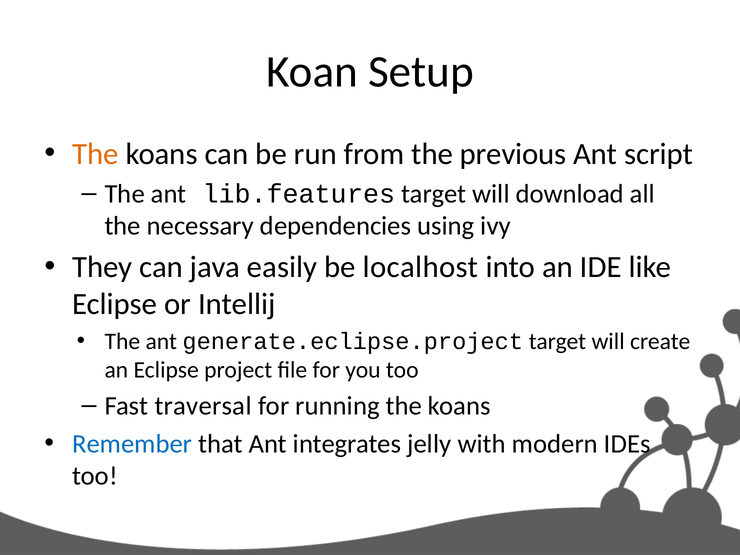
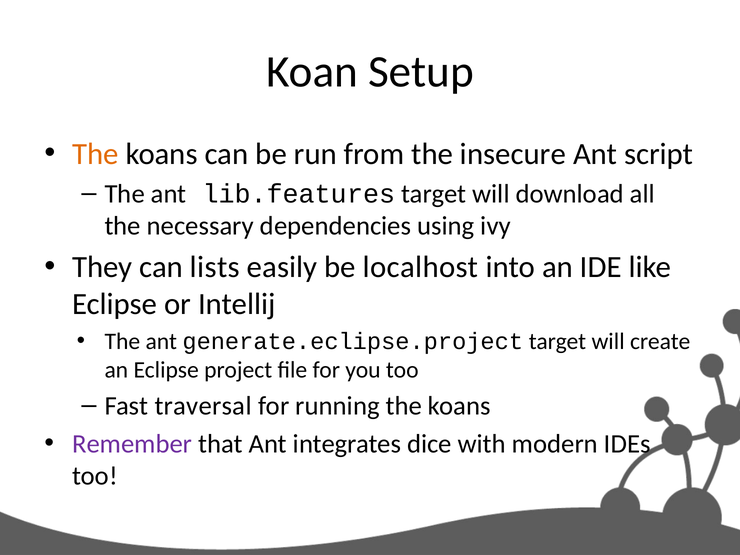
previous: previous -> insecure
java: java -> lists
Remember colour: blue -> purple
jelly: jelly -> dice
